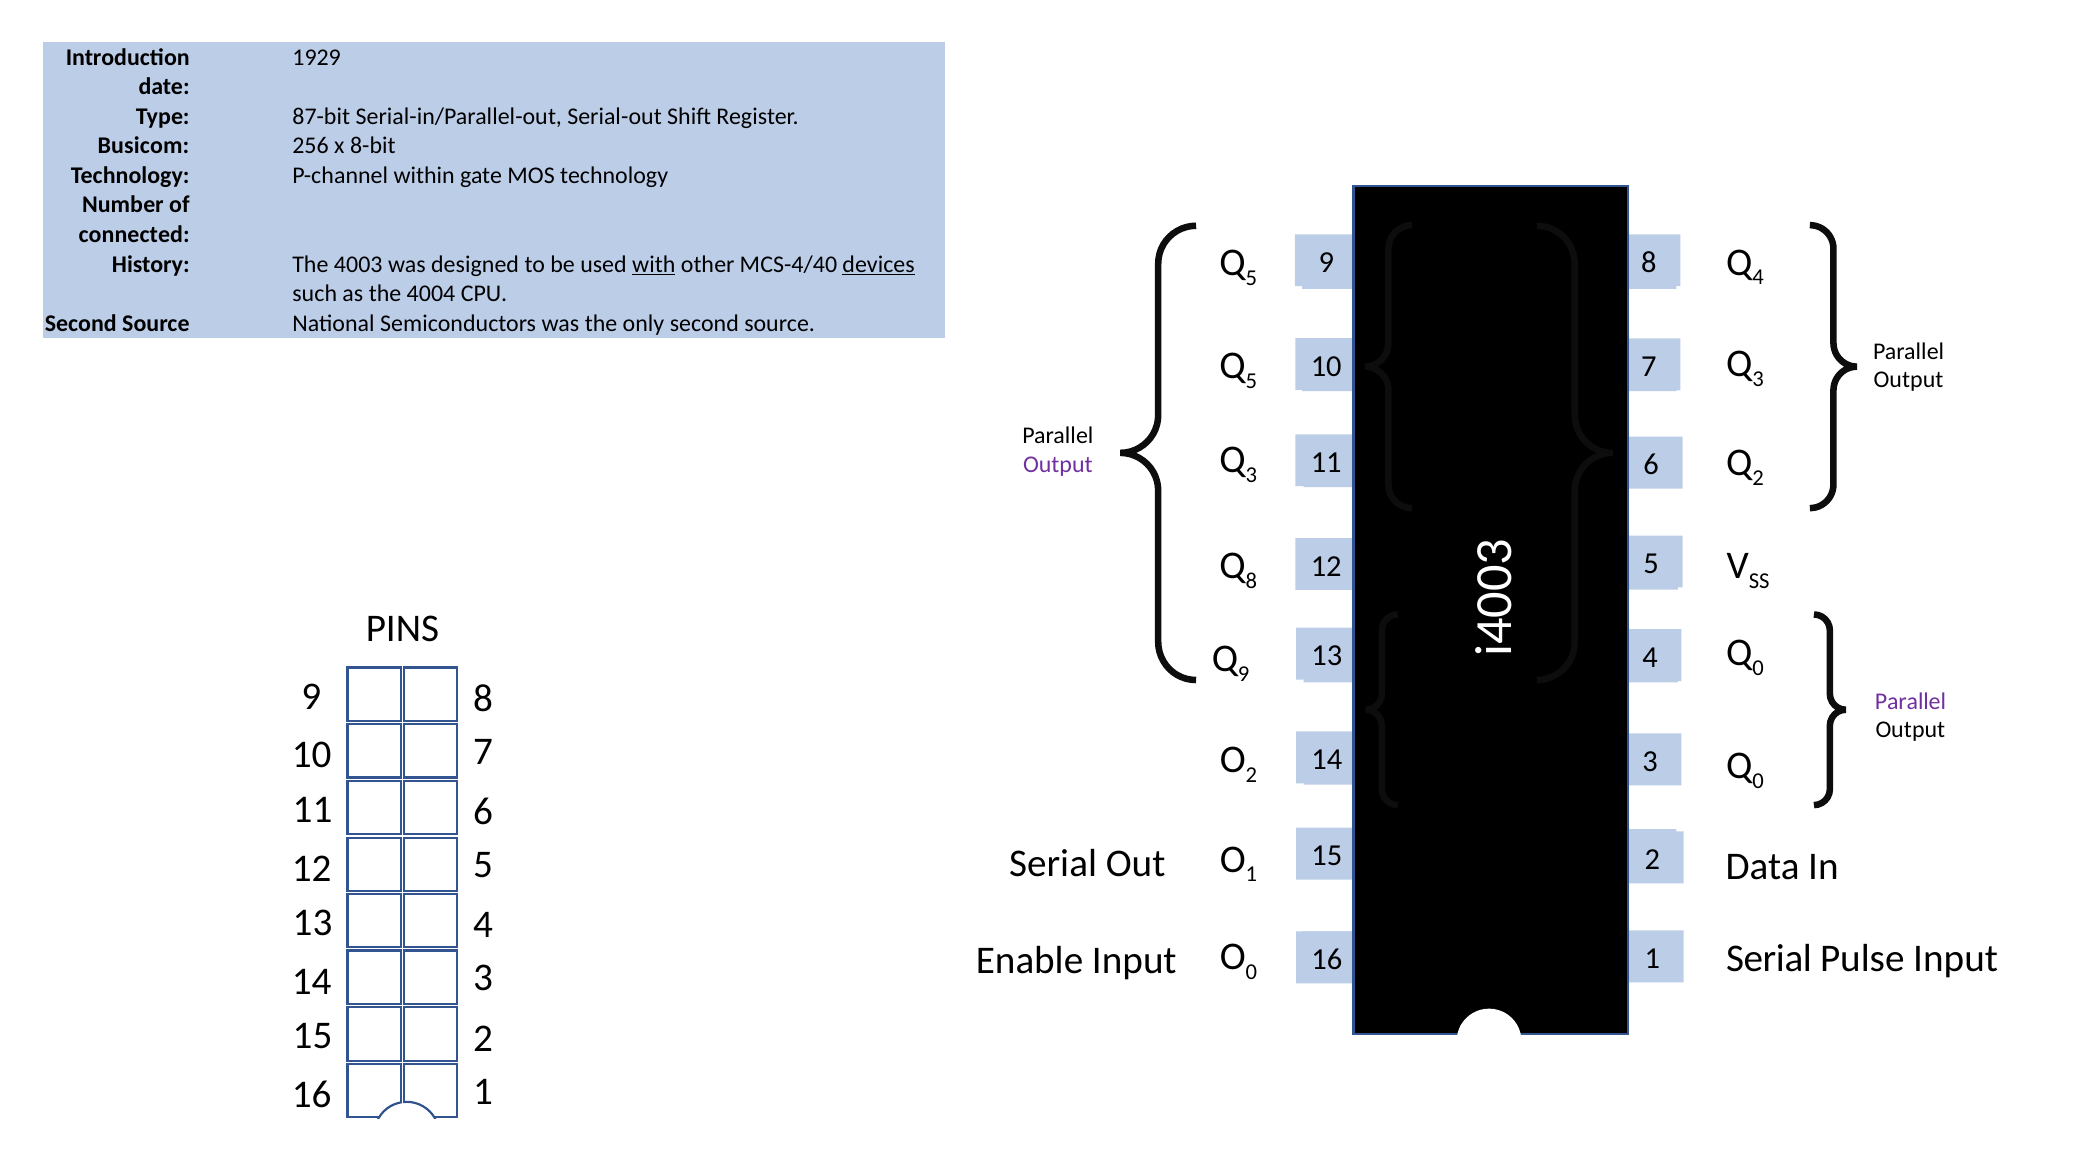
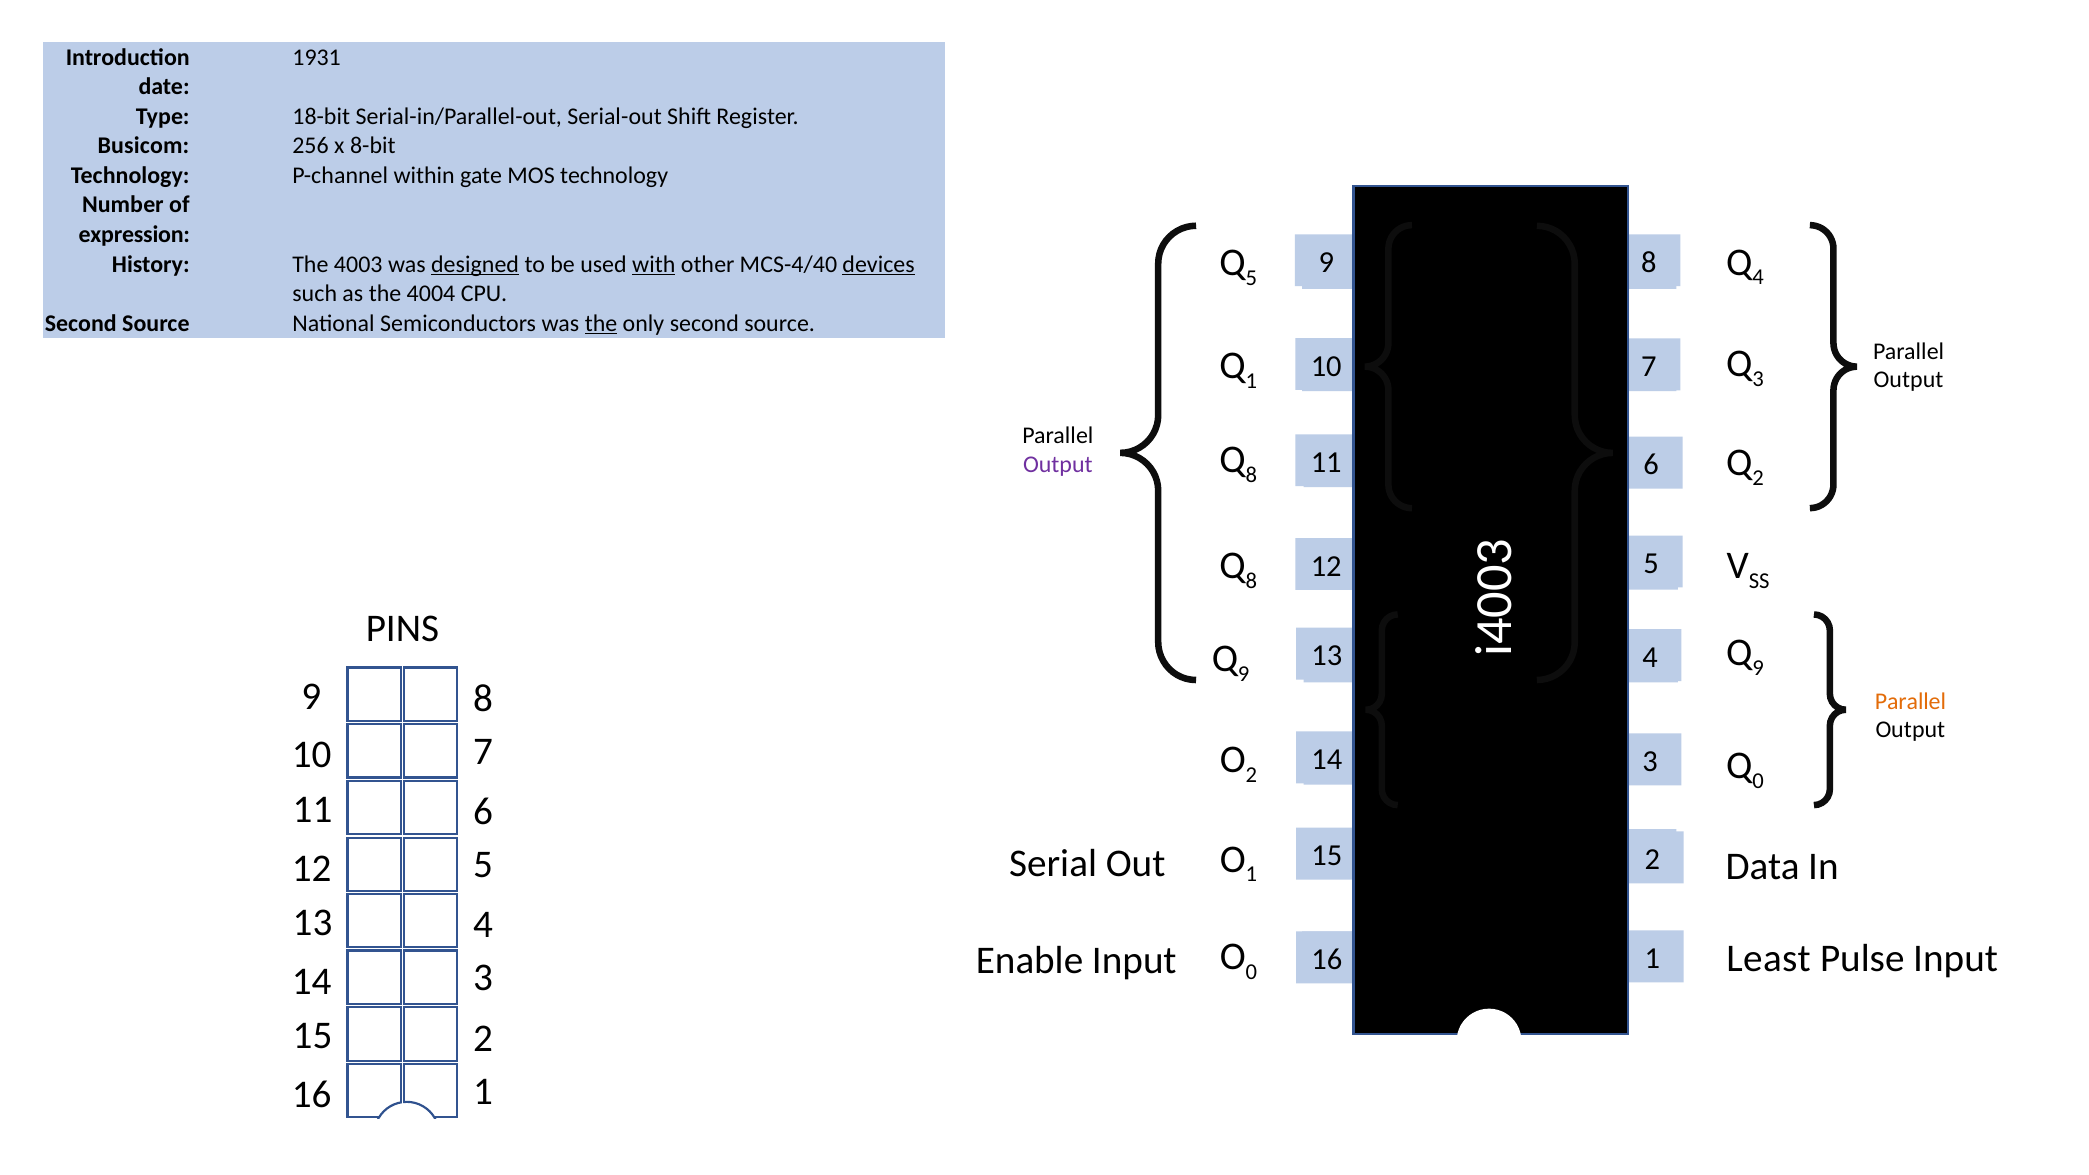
1929: 1929 -> 1931
87-bit: 87-bit -> 18-bit
connected: connected -> expression
designed underline: none -> present
the at (601, 323) underline: none -> present
5 at (1251, 381): 5 -> 1
3 at (1251, 475): 3 -> 8
0 at (1758, 668): 0 -> 9
Parallel at (1910, 701) colour: purple -> orange
Serial at (1769, 959): Serial -> Least
